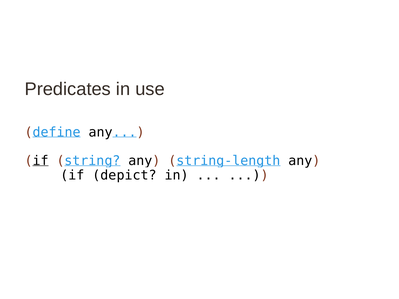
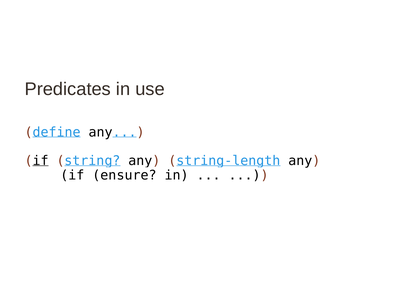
depict: depict -> ensure
